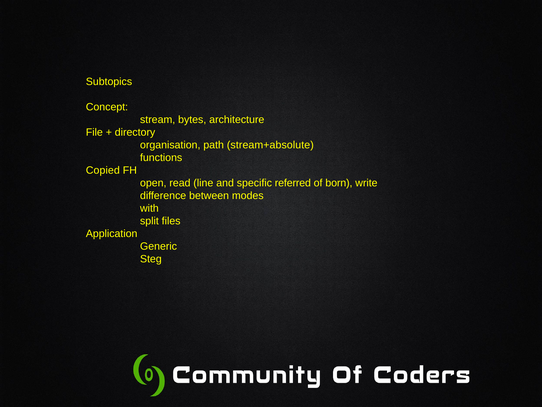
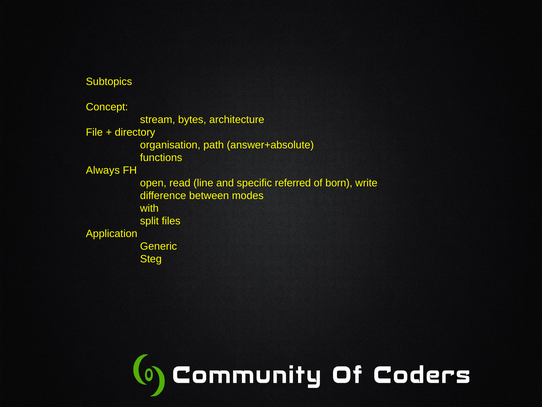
stream+absolute: stream+absolute -> answer+absolute
Copied: Copied -> Always
